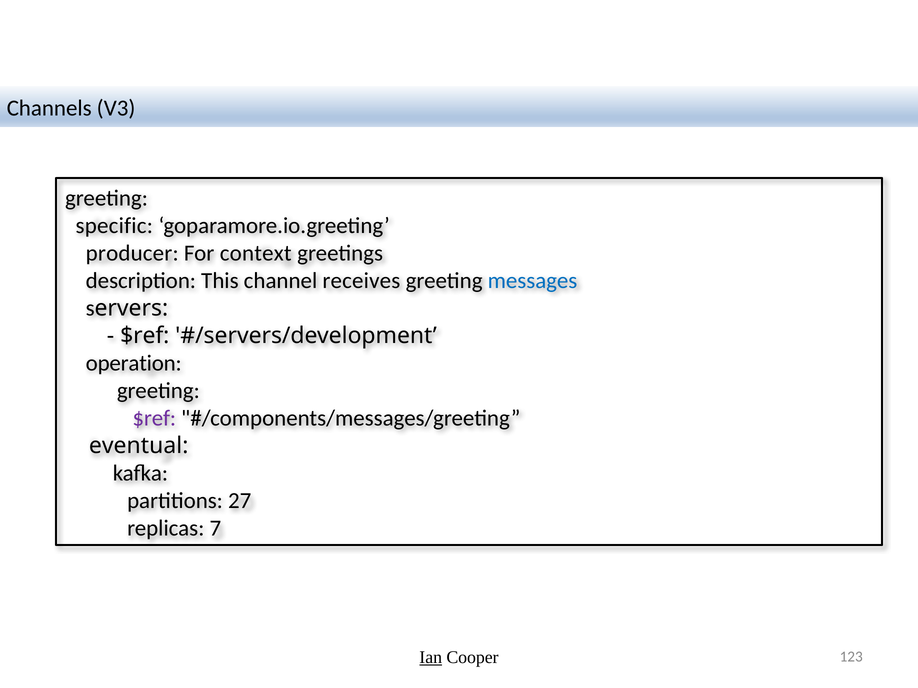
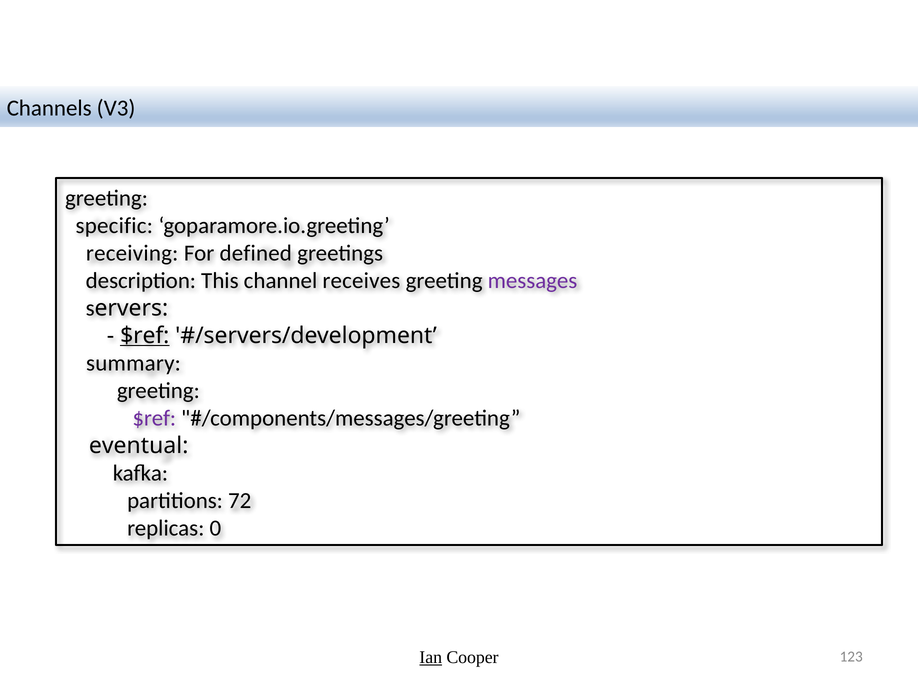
producer: producer -> receiving
context: context -> defined
messages colour: blue -> purple
$ref at (145, 336) underline: none -> present
operation: operation -> summary
27: 27 -> 72
7: 7 -> 0
